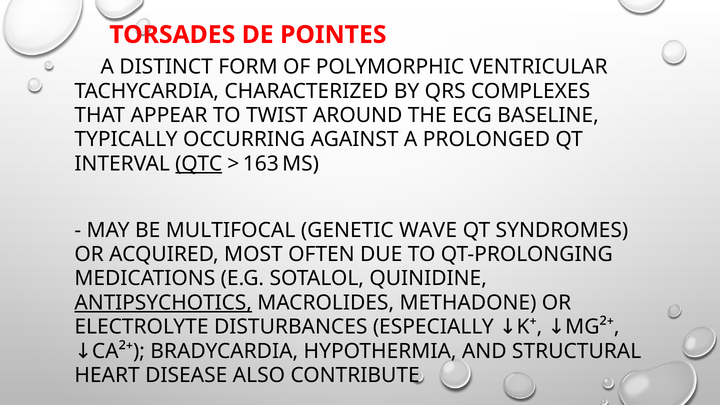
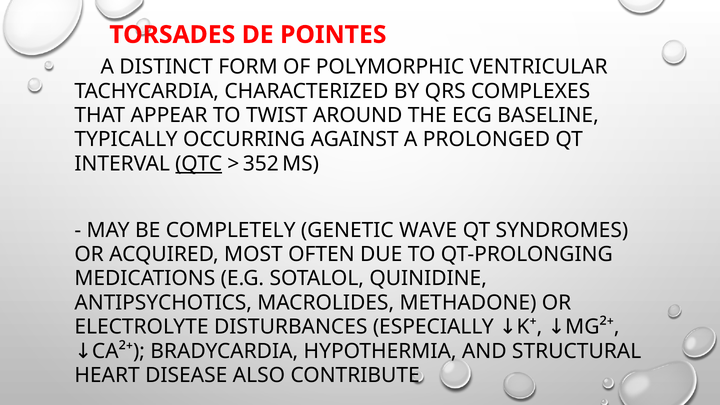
163: 163 -> 352
MULTIFOCAL: MULTIFOCAL -> COMPLETELY
ANTIPSYCHOTICS underline: present -> none
